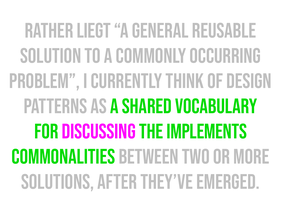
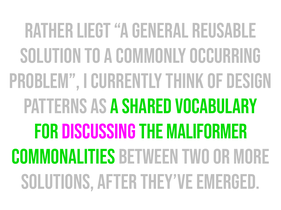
implements: implements -> maliformer
